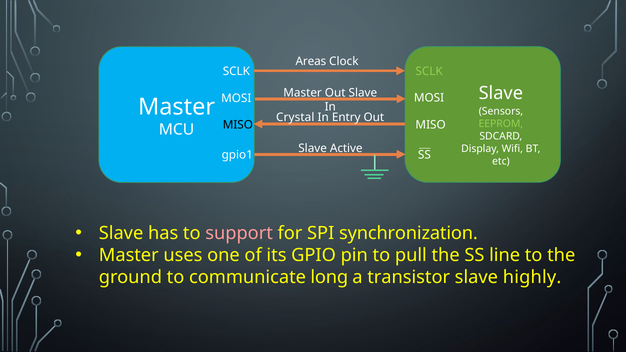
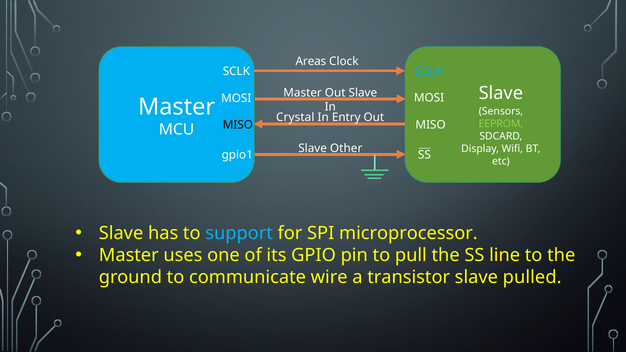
SCLK at (429, 71) colour: light green -> light blue
Active: Active -> Other
support colour: pink -> light blue
synchronization: synchronization -> microprocessor
long: long -> wire
highly: highly -> pulled
